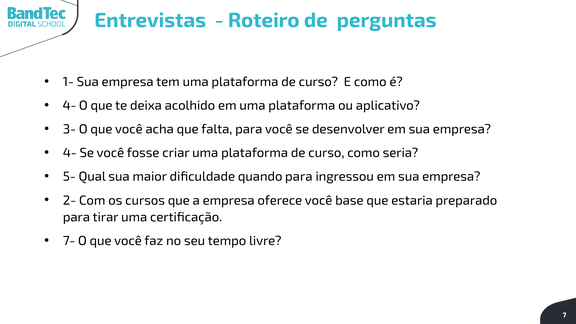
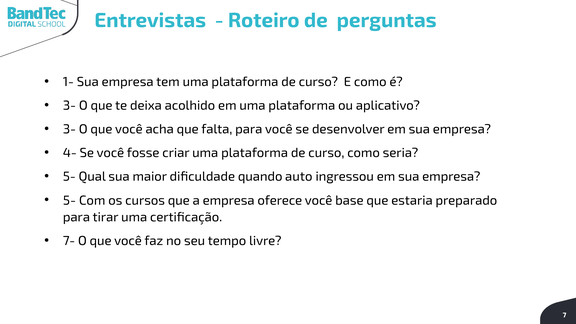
4- at (70, 105): 4- -> 3-
quando para: para -> auto
2- at (70, 200): 2- -> 5-
